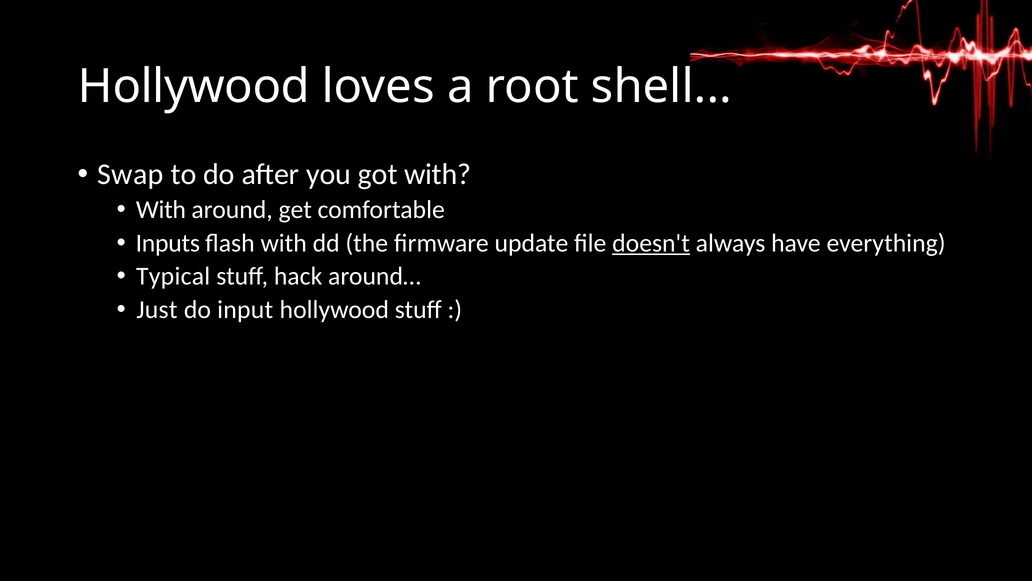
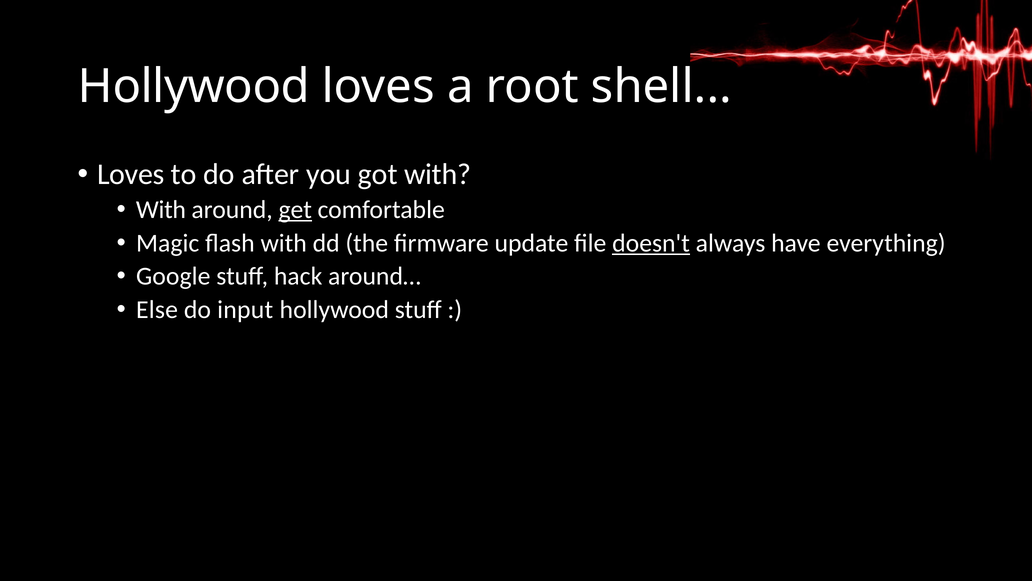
Swap at (131, 174): Swap -> Loves
get underline: none -> present
Inputs: Inputs -> Magic
Typical: Typical -> Google
Just: Just -> Else
